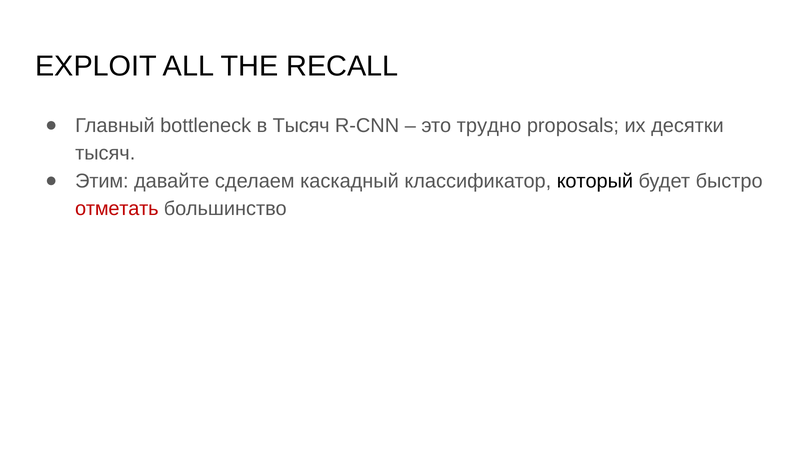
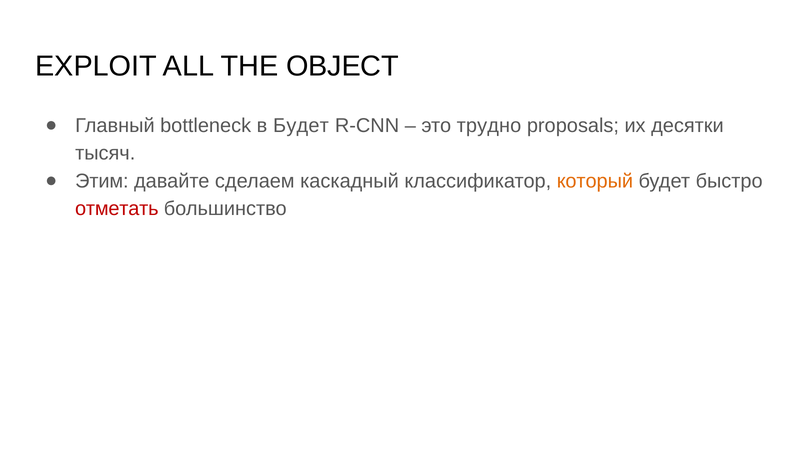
RECALL: RECALL -> OBJECT
в Тысяч: Тысяч -> Будет
который colour: black -> orange
